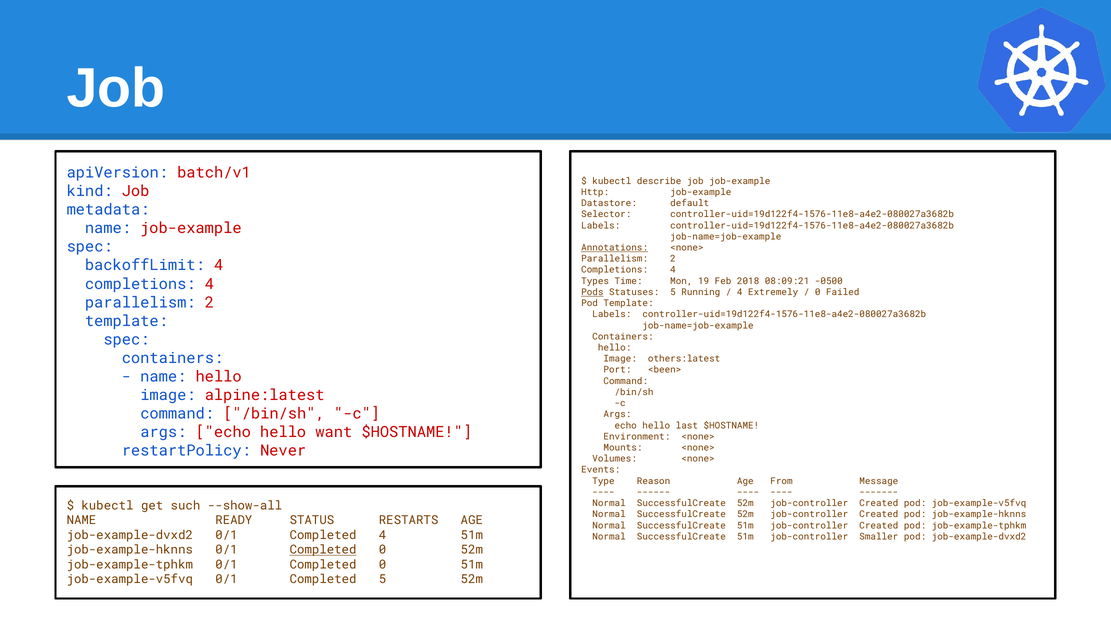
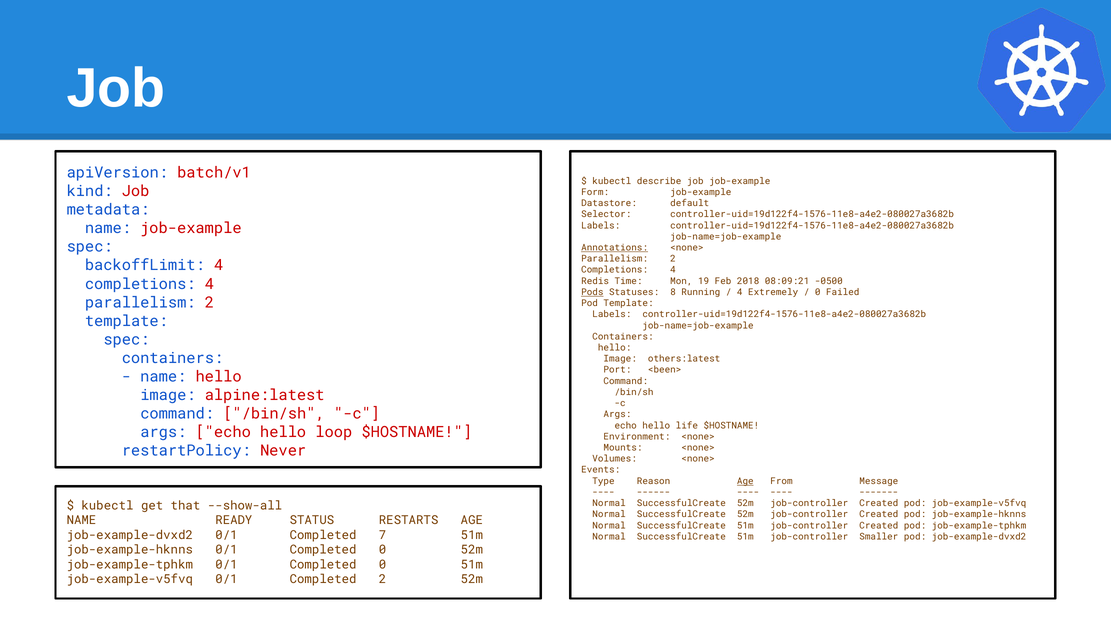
Http: Http -> Form
Types: Types -> Redis
Statuses 5: 5 -> 8
last: last -> life
want: want -> loop
Age at (745, 481) underline: none -> present
such: such -> that
Completed 4: 4 -> 7
Completed at (323, 550) underline: present -> none
Completed 5: 5 -> 2
